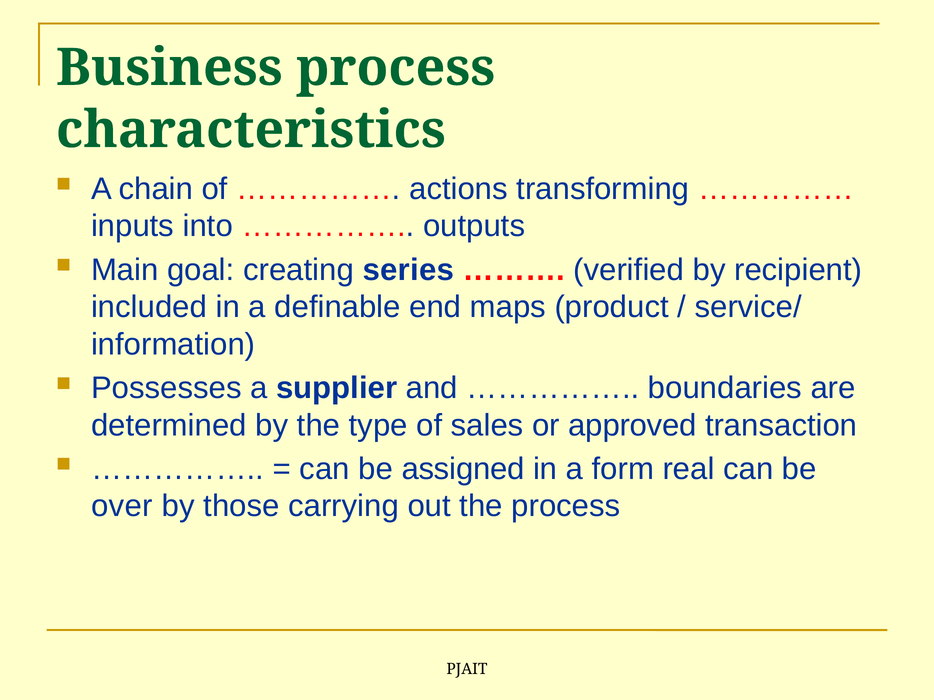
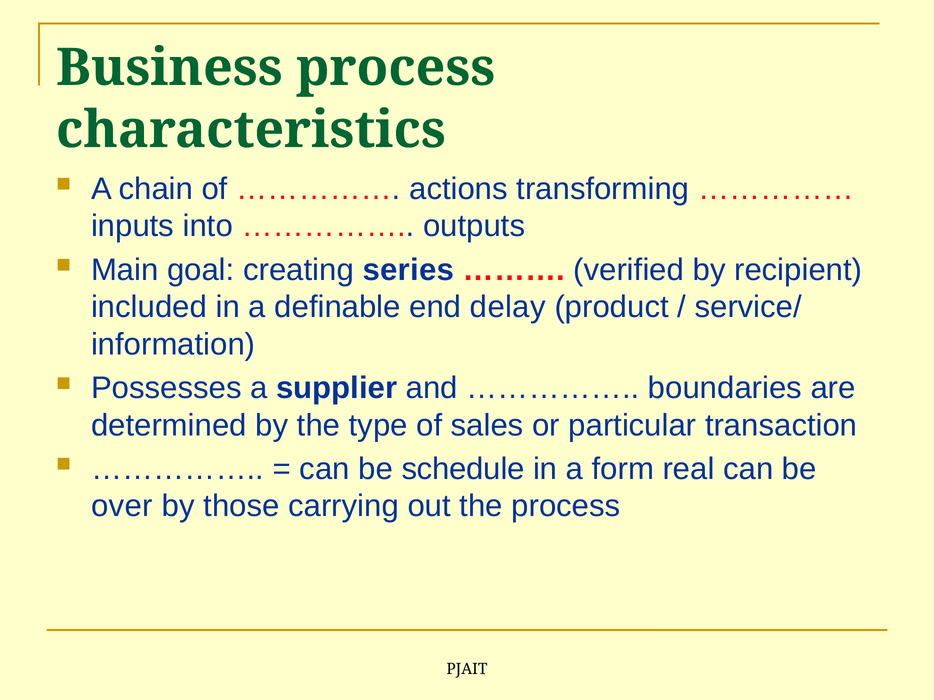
maps: maps -> delay
approved: approved -> particular
assigned: assigned -> schedule
